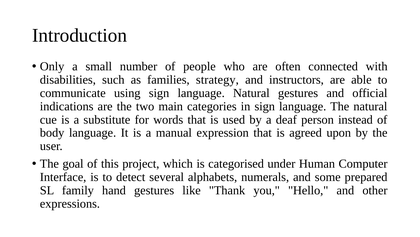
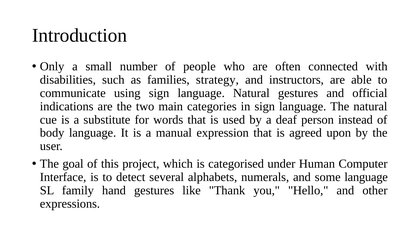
some prepared: prepared -> language
